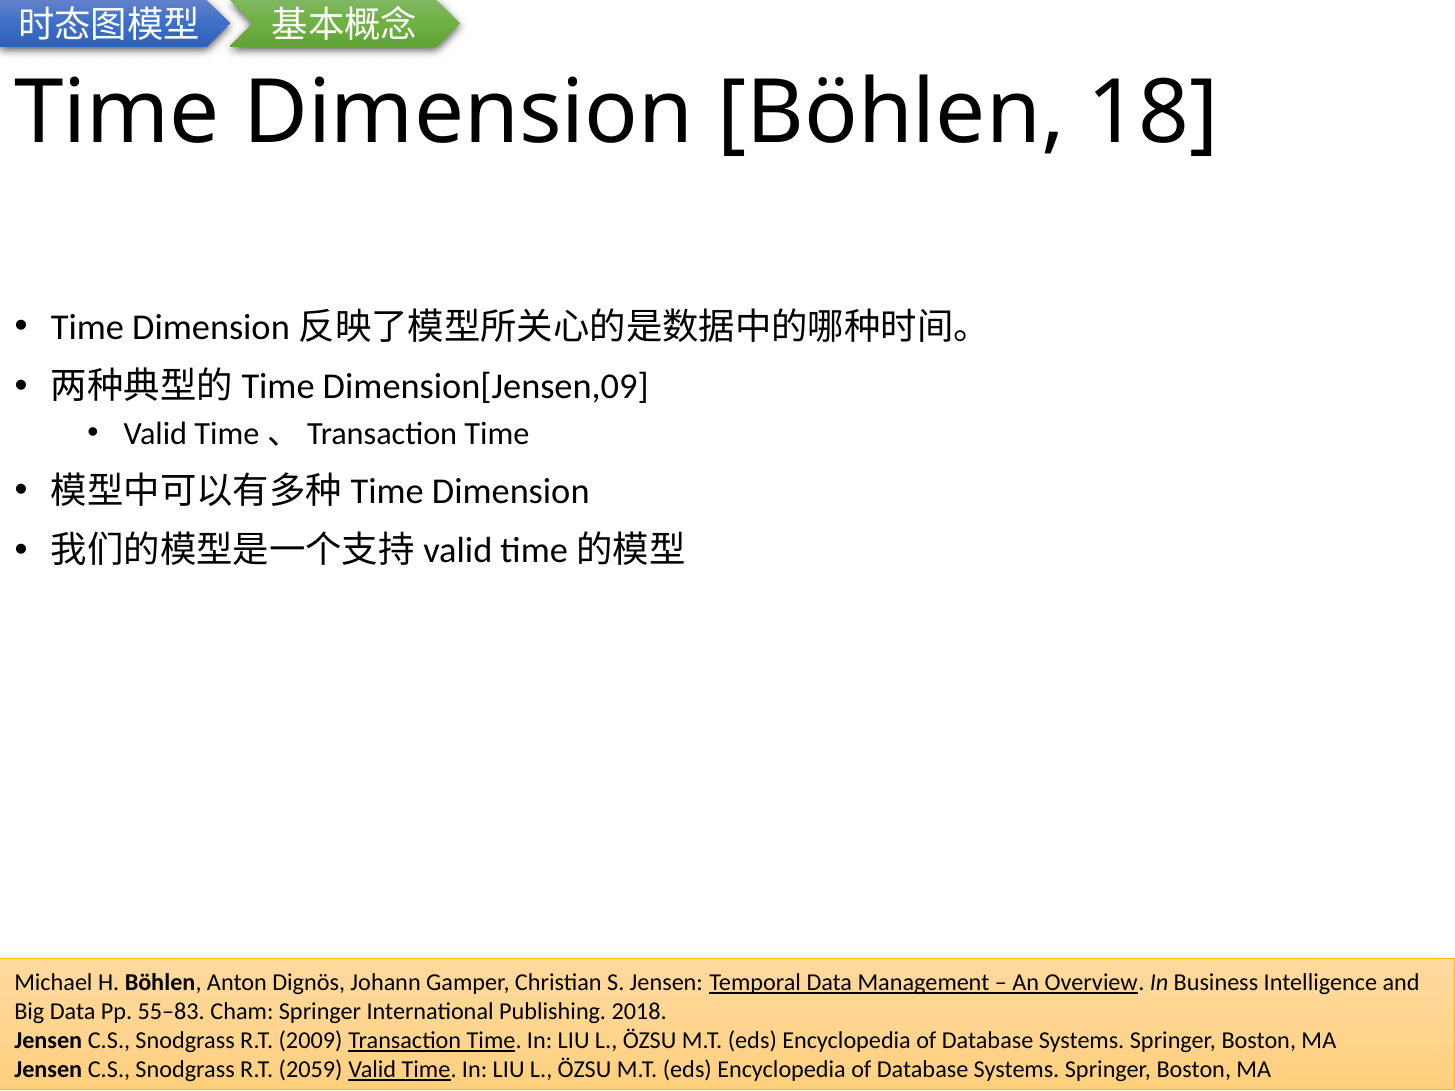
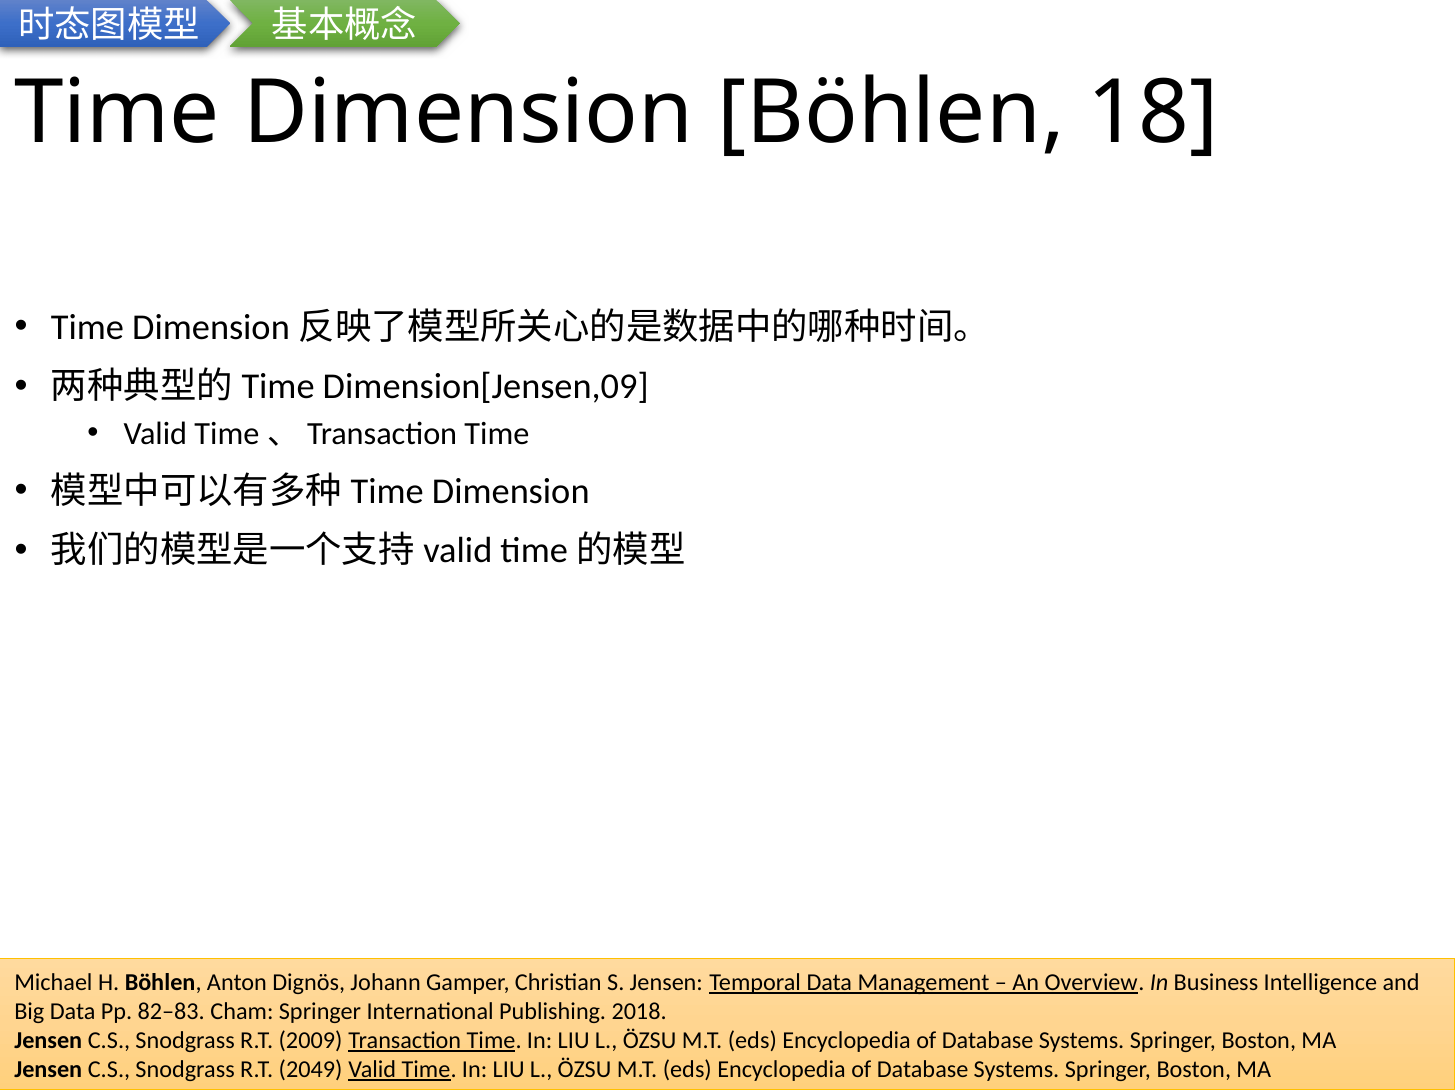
55–83: 55–83 -> 82–83
2059: 2059 -> 2049
